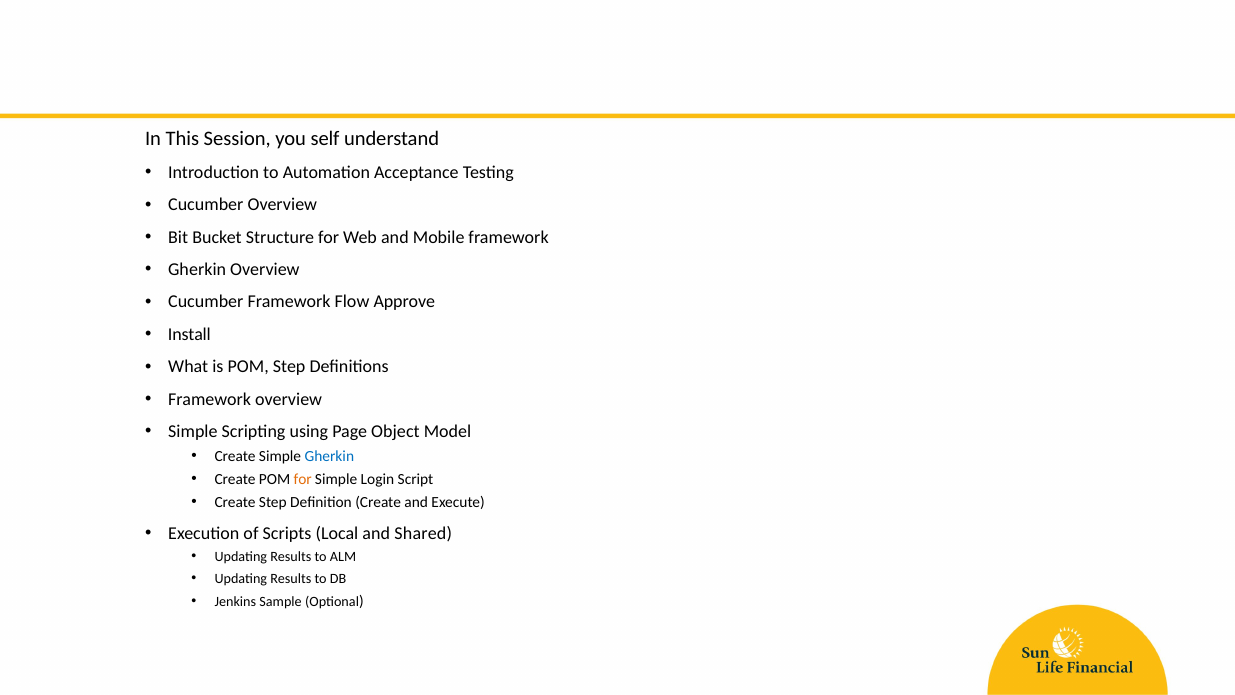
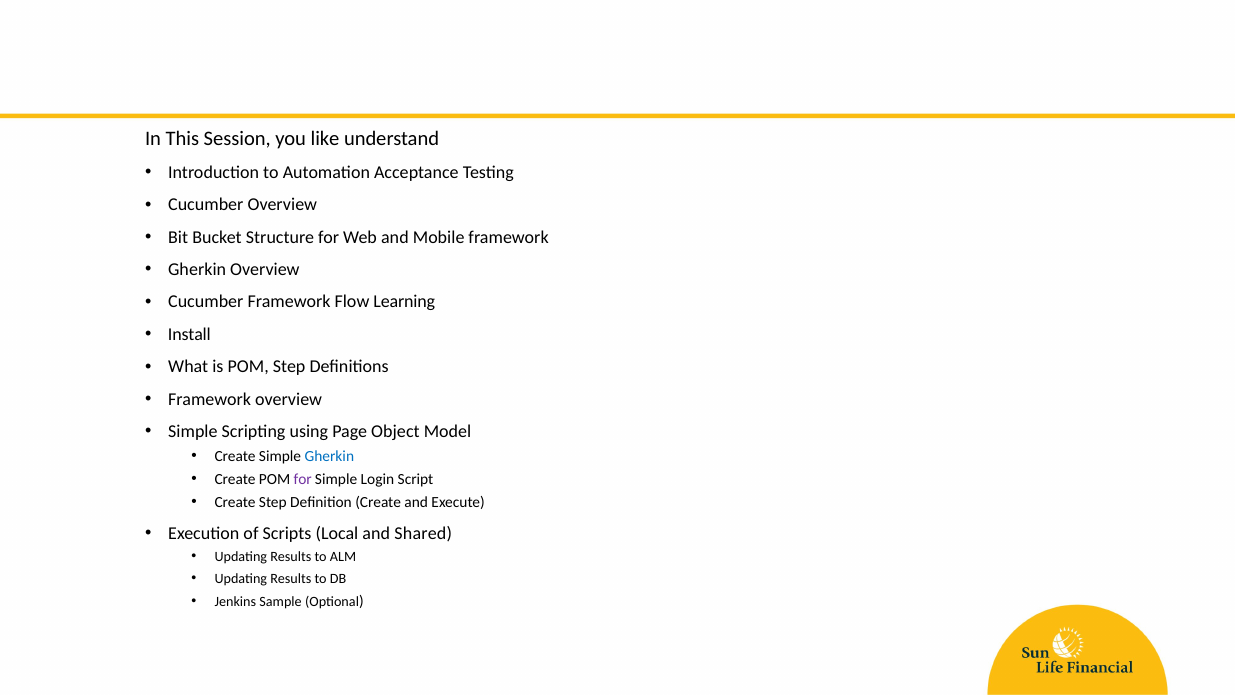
self: self -> like
Approve: Approve -> Learning
for at (303, 479) colour: orange -> purple
